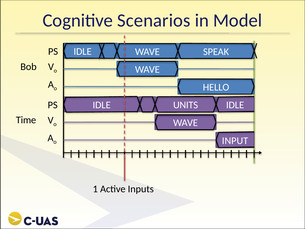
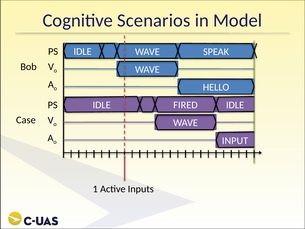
UNITS: UNITS -> FIRED
Time: Time -> Case
